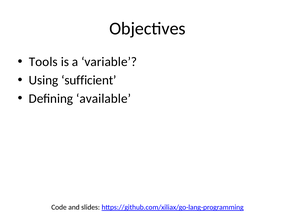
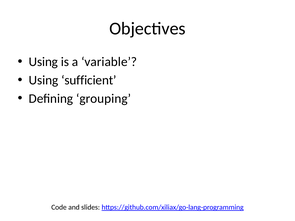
Tools at (43, 62): Tools -> Using
available: available -> grouping
